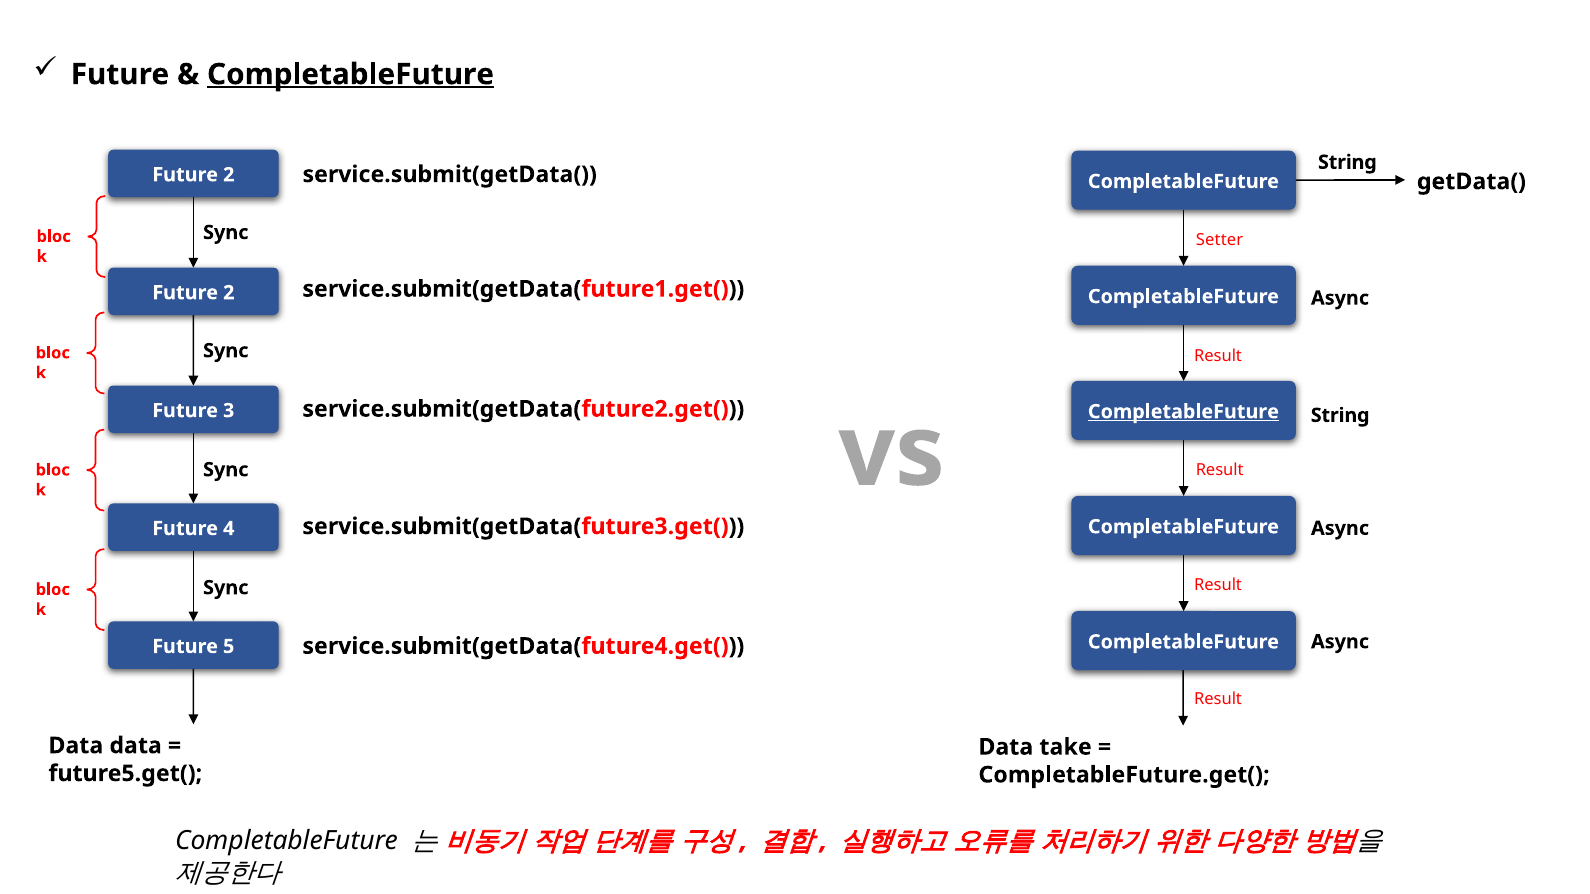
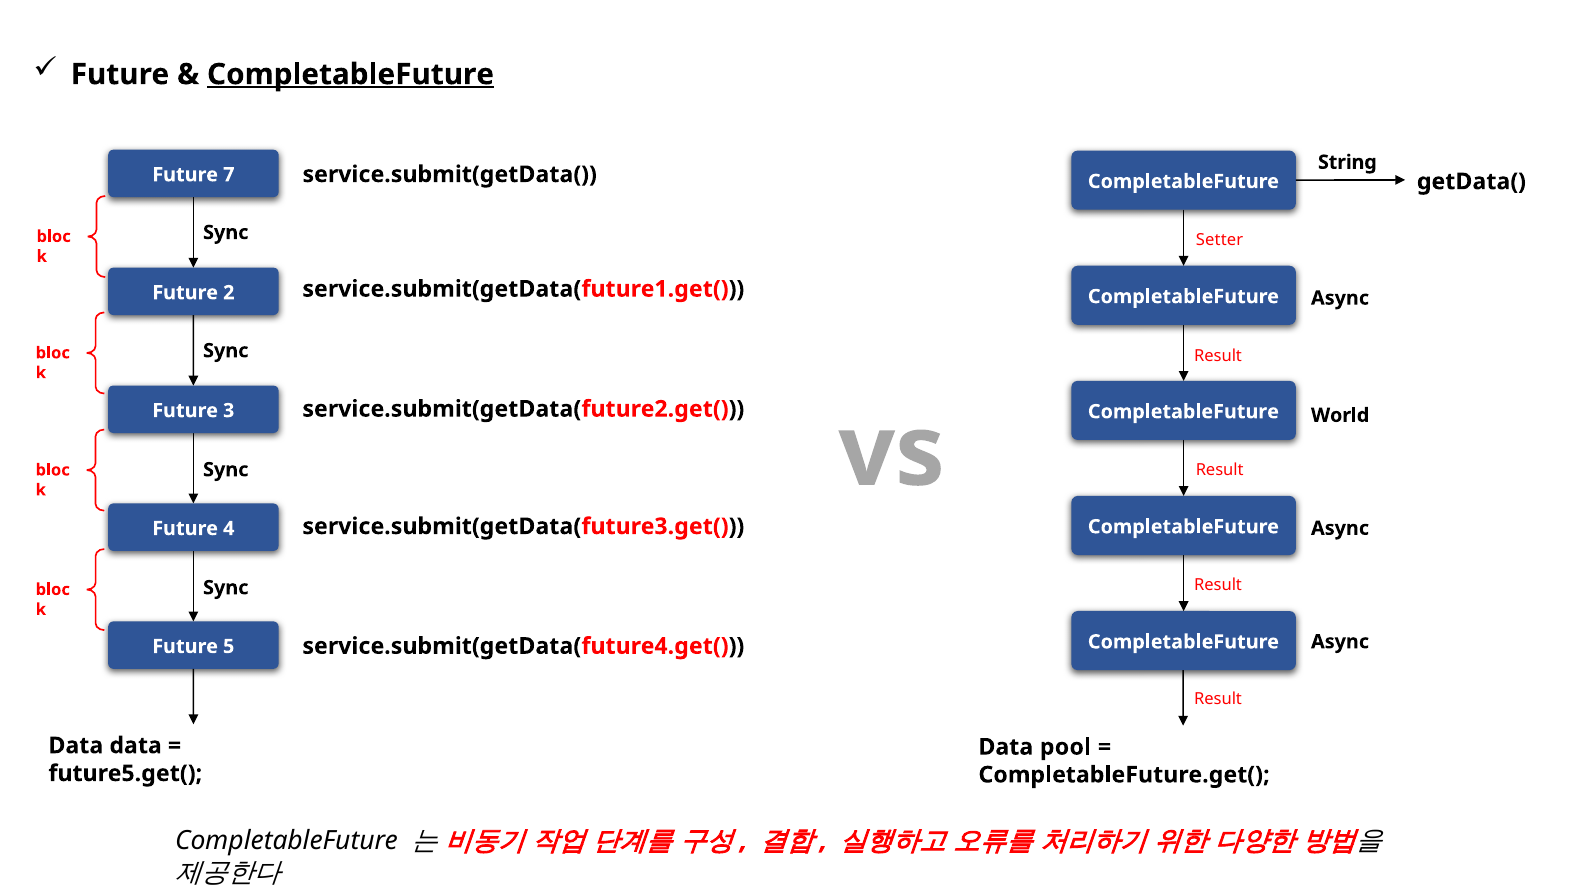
2 at (229, 175): 2 -> 7
CompletableFuture at (1183, 412) underline: present -> none
String at (1340, 416): String -> World
take: take -> pool
